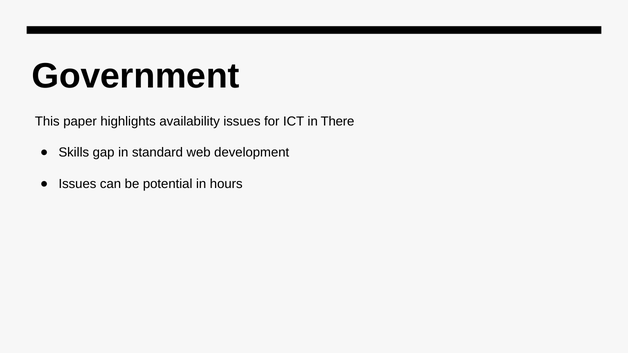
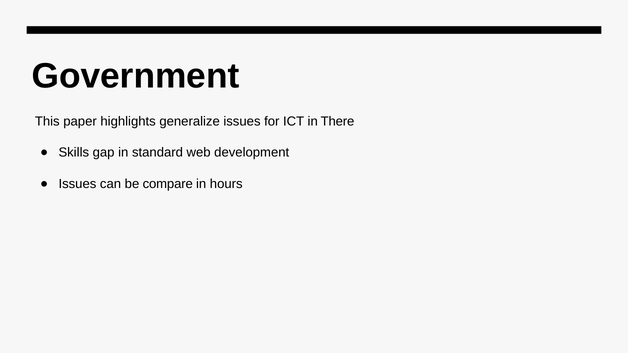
availability: availability -> generalize
potential: potential -> compare
